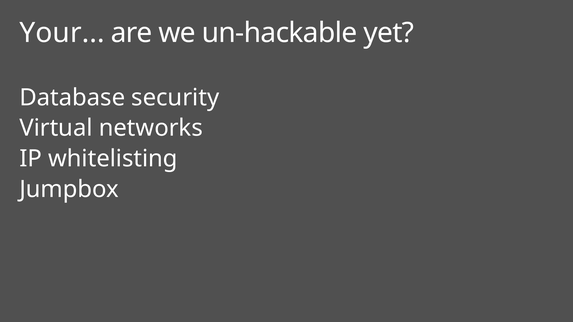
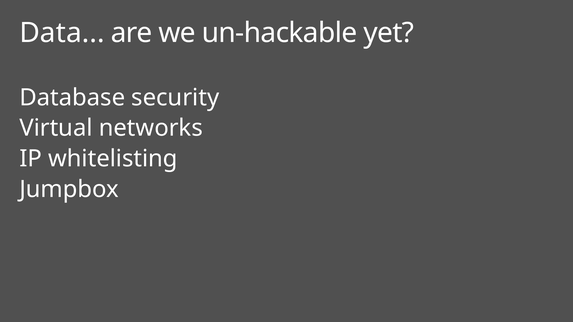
Your: Your -> Data
